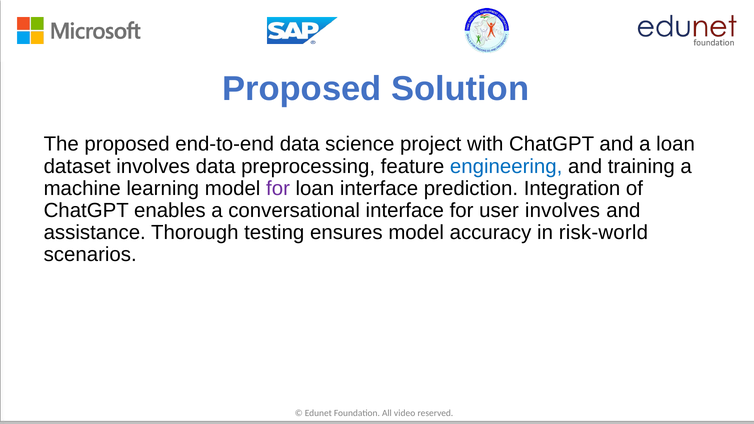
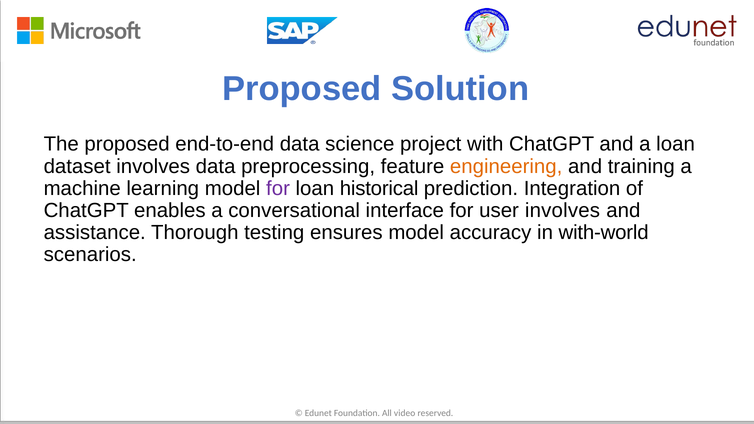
engineering colour: blue -> orange
loan interface: interface -> historical
risk-world: risk-world -> with-world
